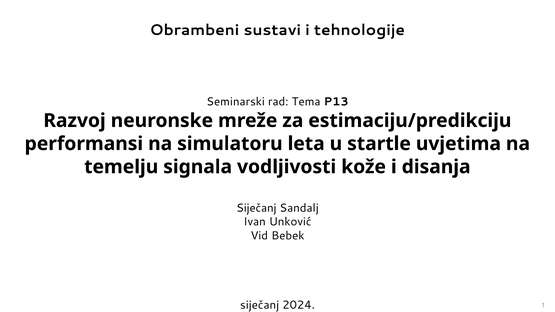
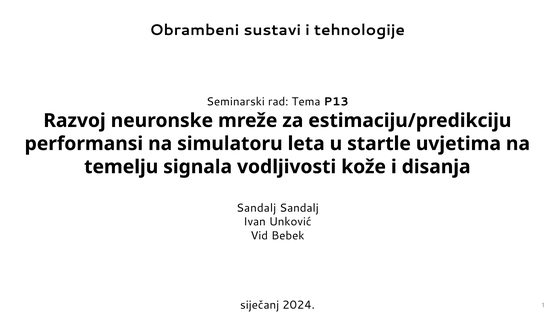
Siječanj at (256, 208): Siječanj -> Sandalj
